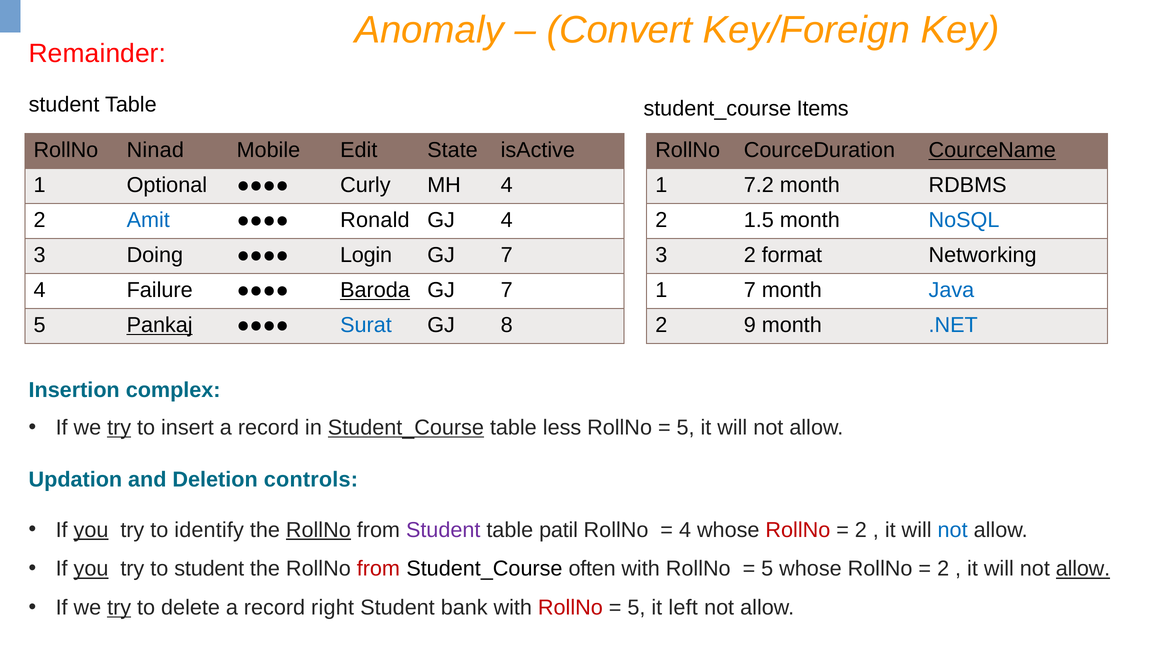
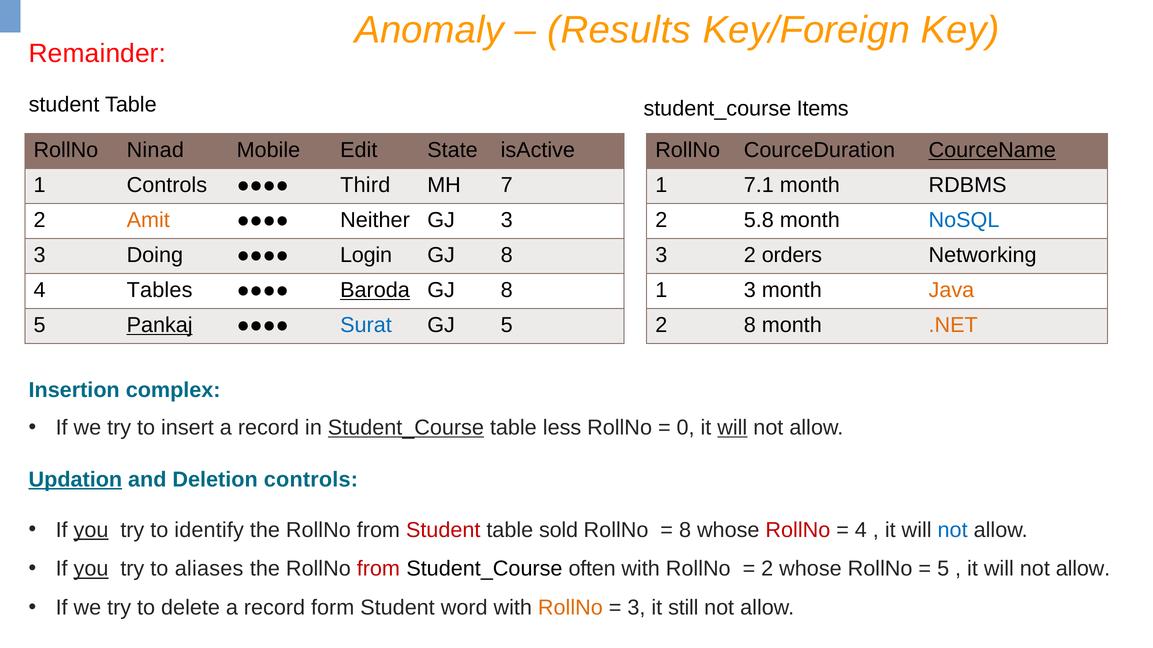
Convert: Convert -> Results
1 Optional: Optional -> Controls
Curly: Curly -> Third
MH 4: 4 -> 7
7.2: 7.2 -> 7.1
Amit colour: blue -> orange
Ronald: Ronald -> Neither
GJ 4: 4 -> 3
1.5: 1.5 -> 5.8
7 at (507, 255): 7 -> 8
format: format -> orders
Failure: Failure -> Tables
7 at (507, 291): 7 -> 8
1 7: 7 -> 3
Java colour: blue -> orange
GJ 8: 8 -> 5
2 9: 9 -> 8
.NET colour: blue -> orange
try at (119, 428) underline: present -> none
5 at (686, 428): 5 -> 0
will at (732, 428) underline: none -> present
Updation underline: none -> present
RollNo at (318, 530) underline: present -> none
Student at (443, 530) colour: purple -> red
patil: patil -> sold
4 at (685, 530): 4 -> 8
2 at (861, 530): 2 -> 4
to student: student -> aliases
5 at (767, 569): 5 -> 2
2 at (943, 569): 2 -> 5
allow at (1083, 569) underline: present -> none
try at (119, 608) underline: present -> none
right: right -> form
bank: bank -> word
RollNo at (570, 608) colour: red -> orange
5 at (636, 608): 5 -> 3
left: left -> still
